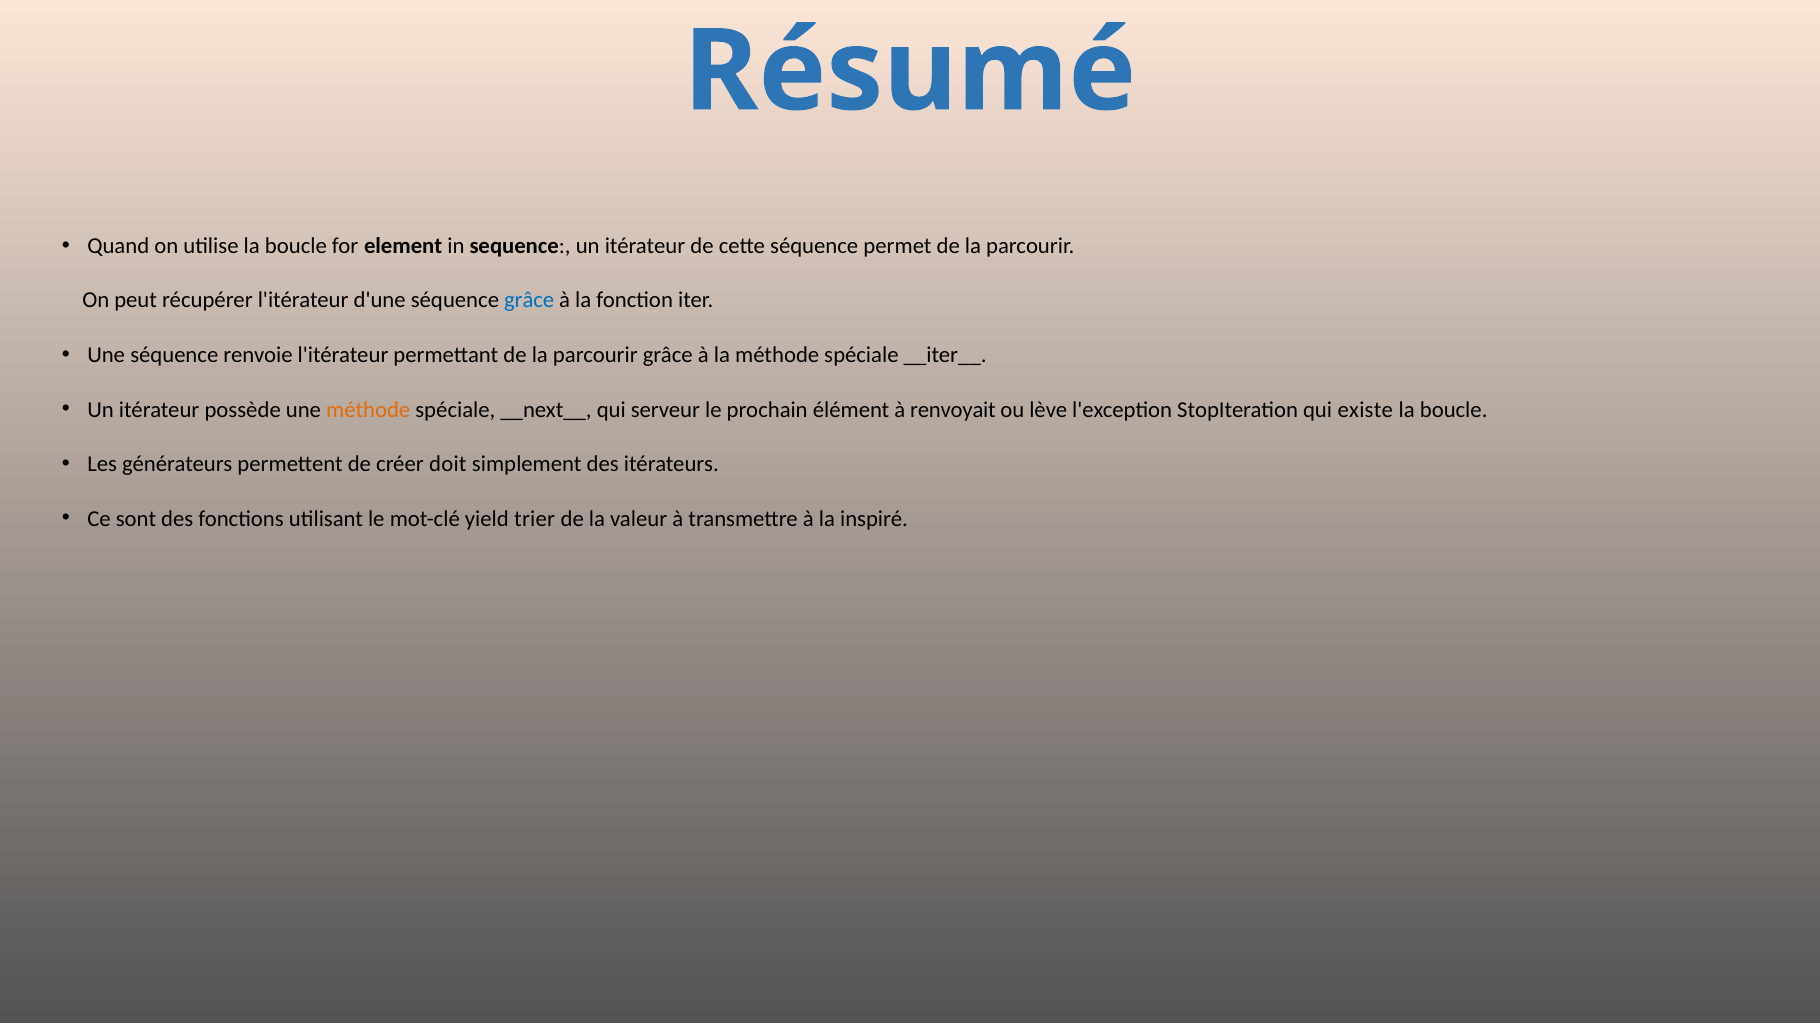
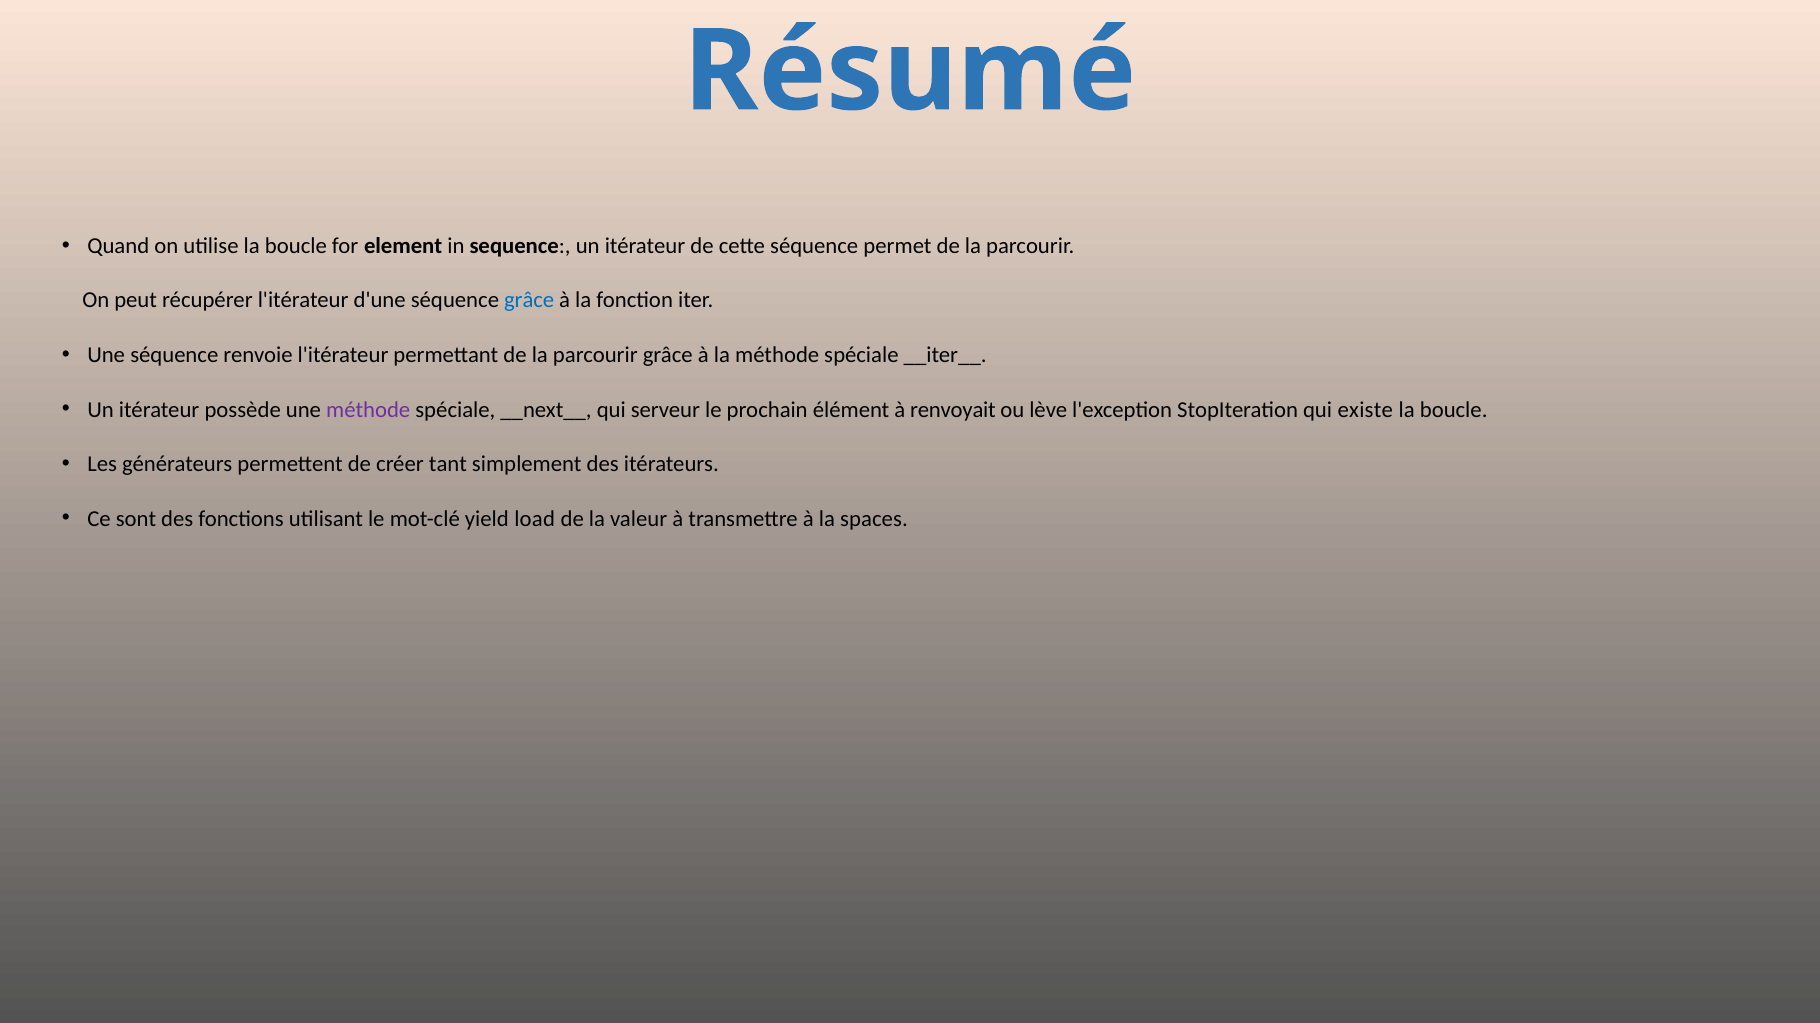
méthode at (368, 410) colour: orange -> purple
doit: doit -> tant
trier: trier -> load
inspiré: inspiré -> spaces
